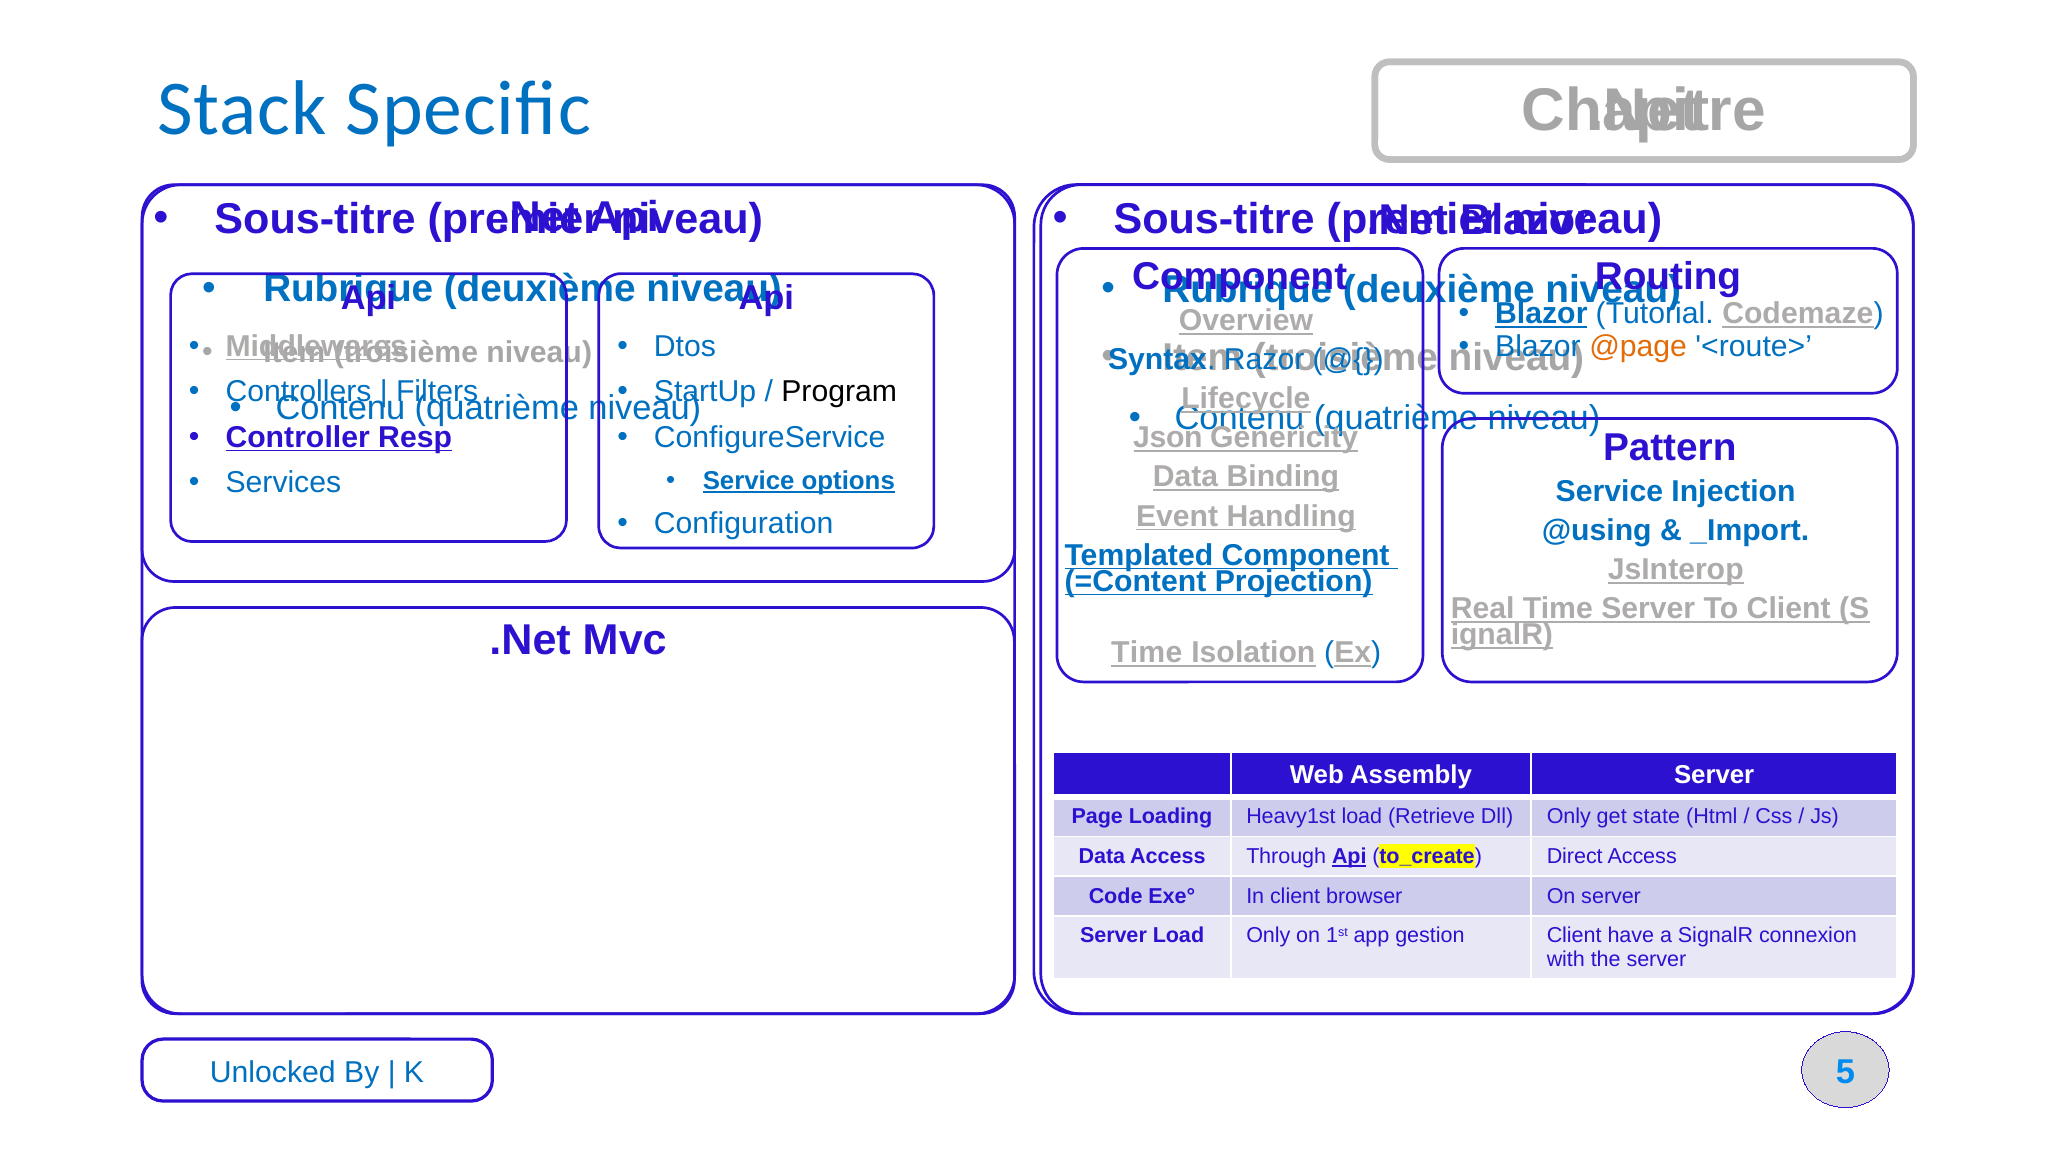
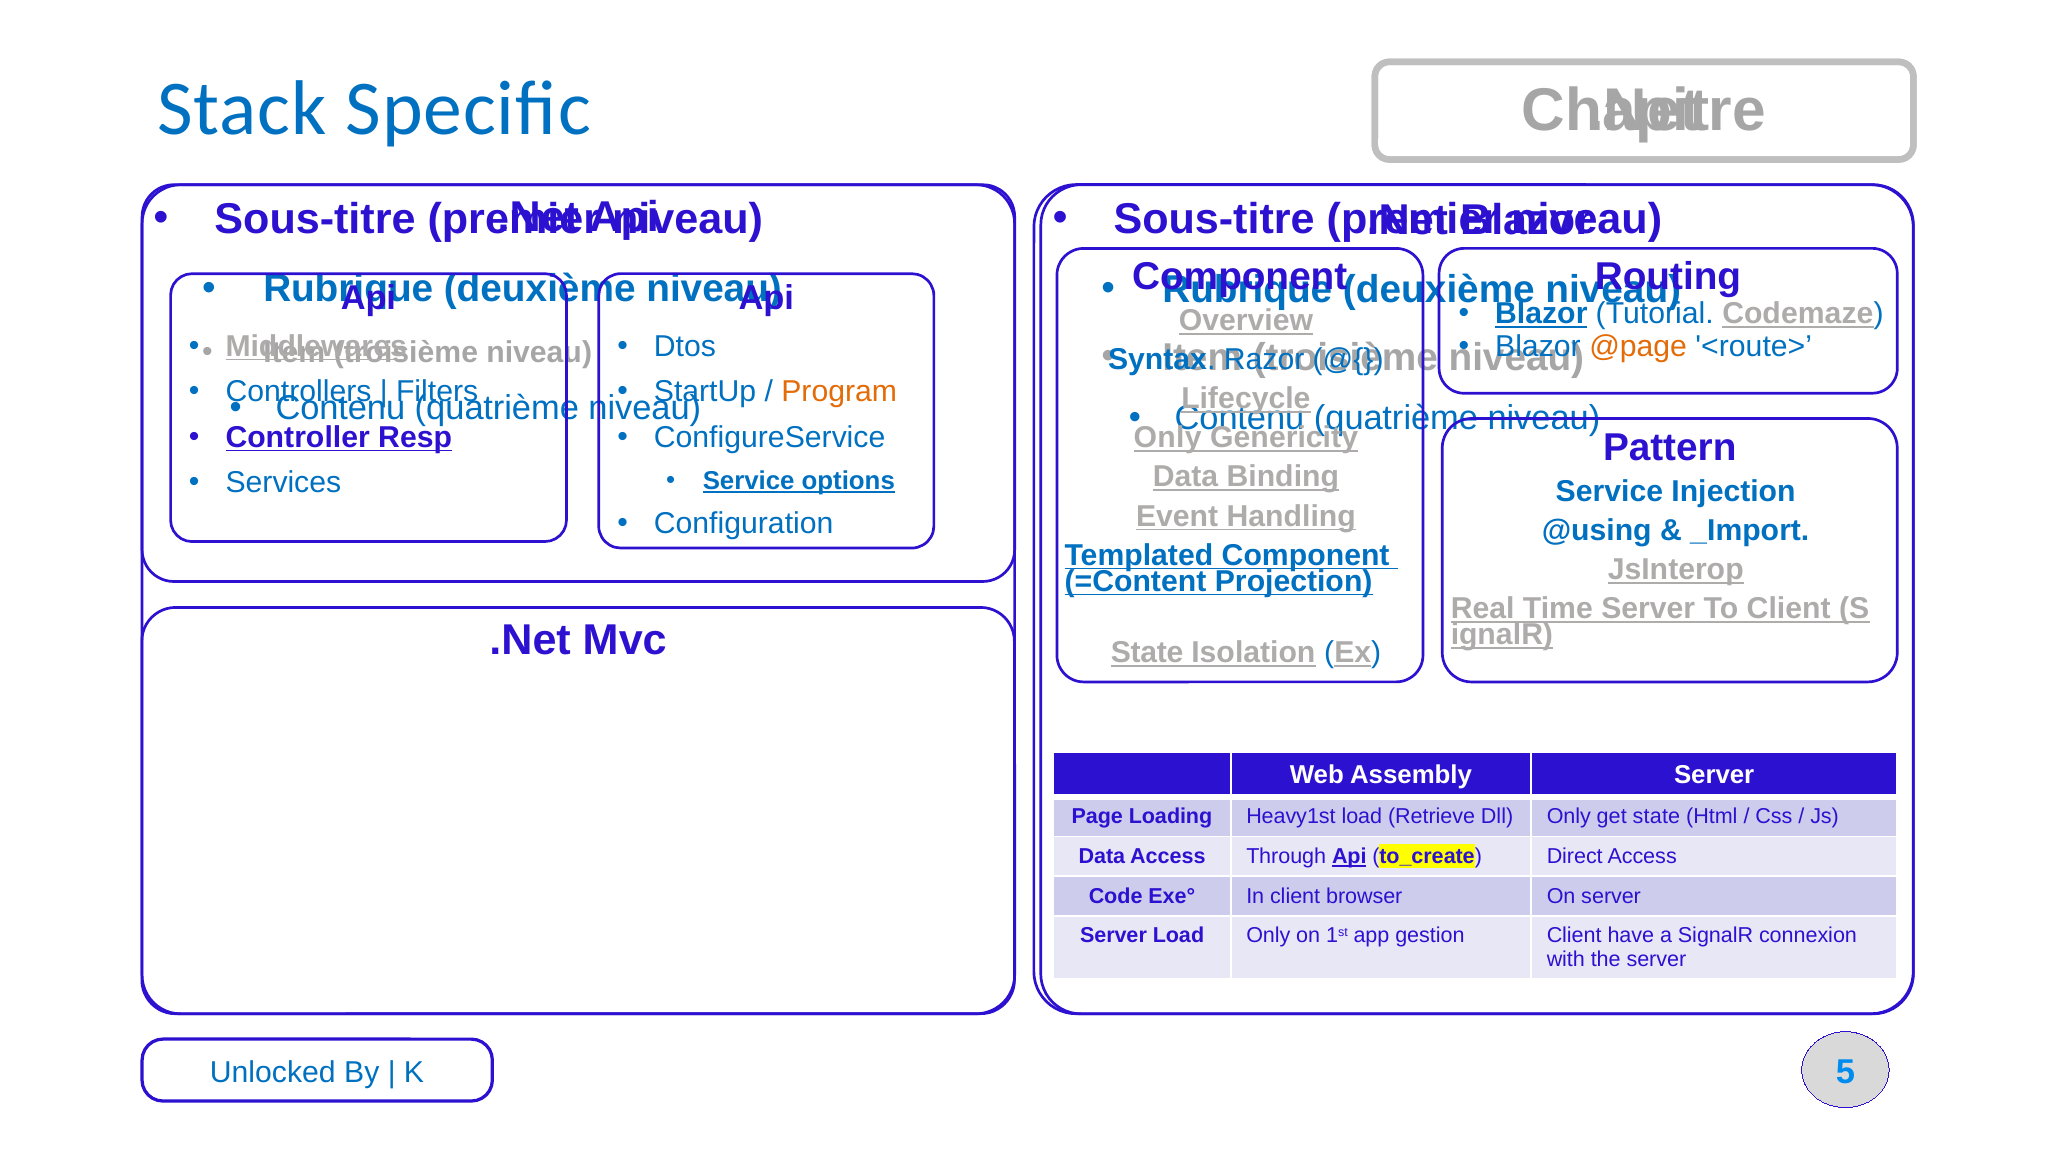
Program colour: black -> orange
Json at (1168, 438): Json -> Only
Time at (1147, 653): Time -> State
